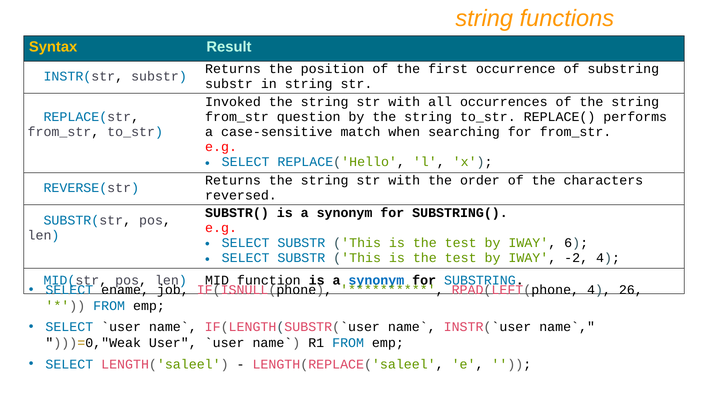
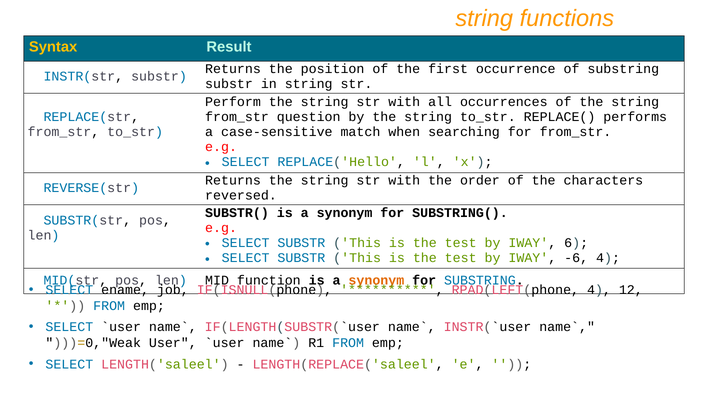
Invoked: Invoked -> Perform
-2: -2 -> -6
synonym at (376, 280) colour: blue -> orange
26: 26 -> 12
